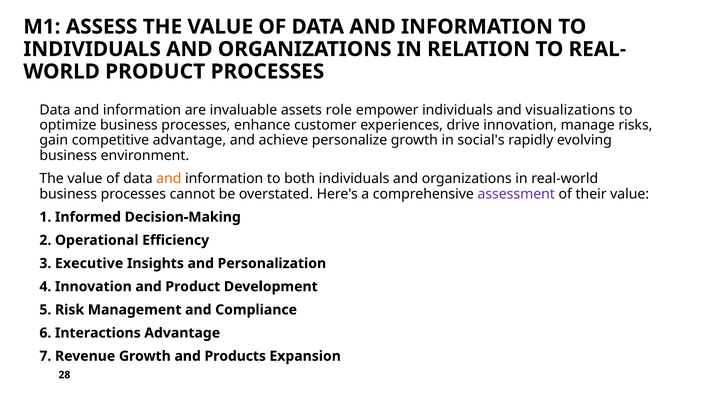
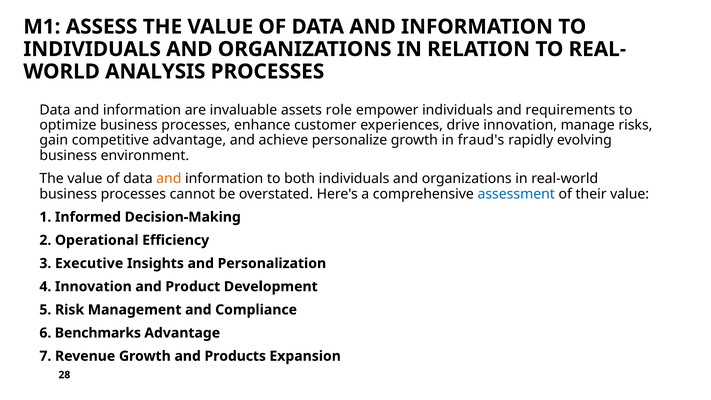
PRODUCT at (155, 72): PRODUCT -> ANALYSIS
visualizations: visualizations -> requirements
social's: social's -> fraud's
assessment colour: purple -> blue
Interactions: Interactions -> Benchmarks
